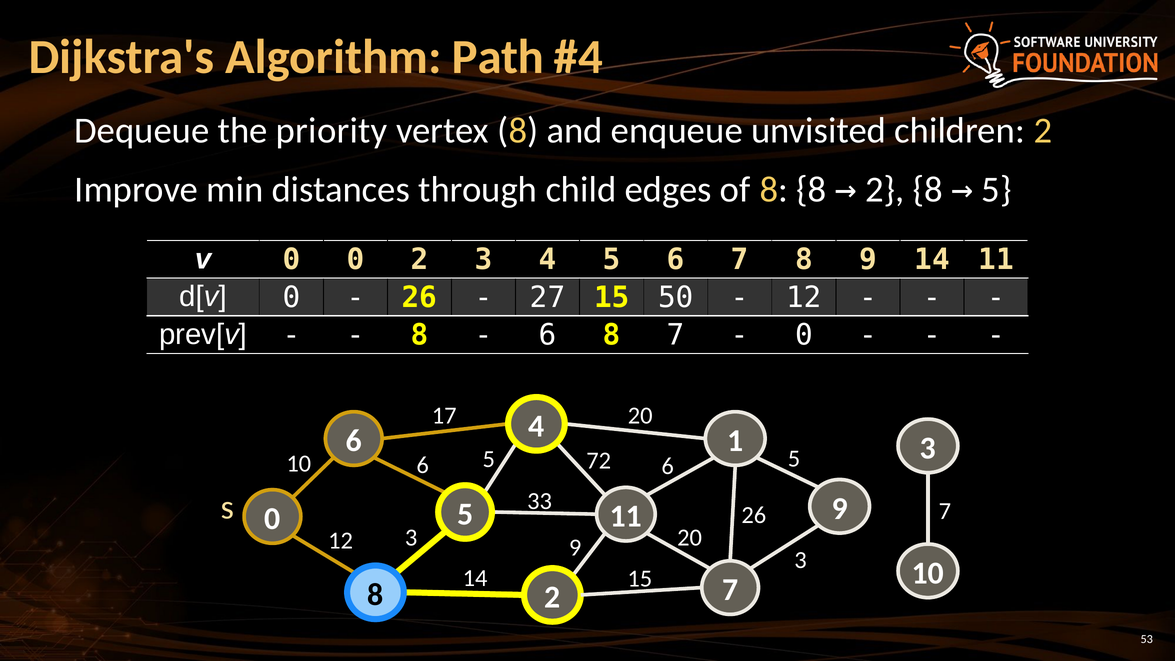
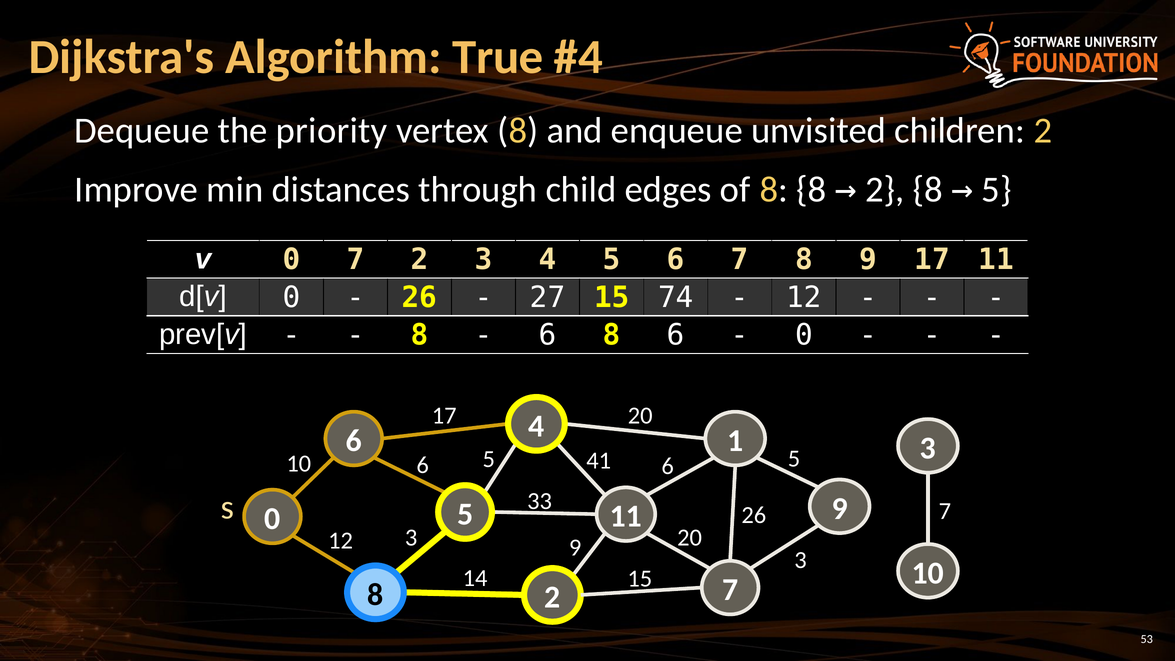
Path: Path -> True
0 0: 0 -> 7
9 14: 14 -> 17
50: 50 -> 74
8 7: 7 -> 6
72: 72 -> 41
